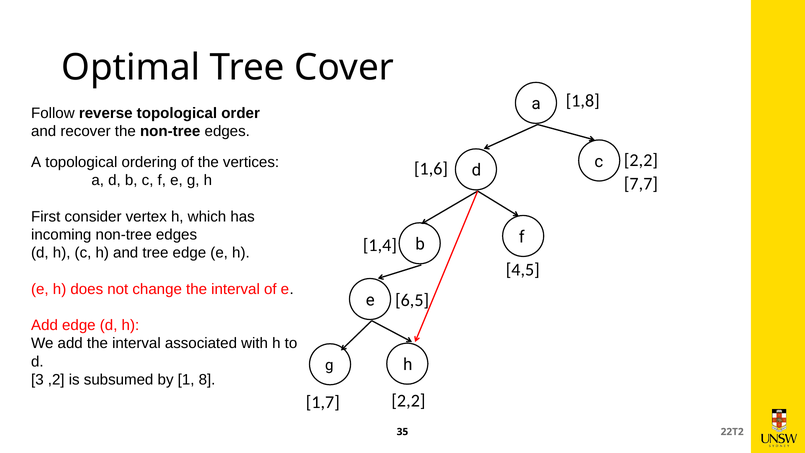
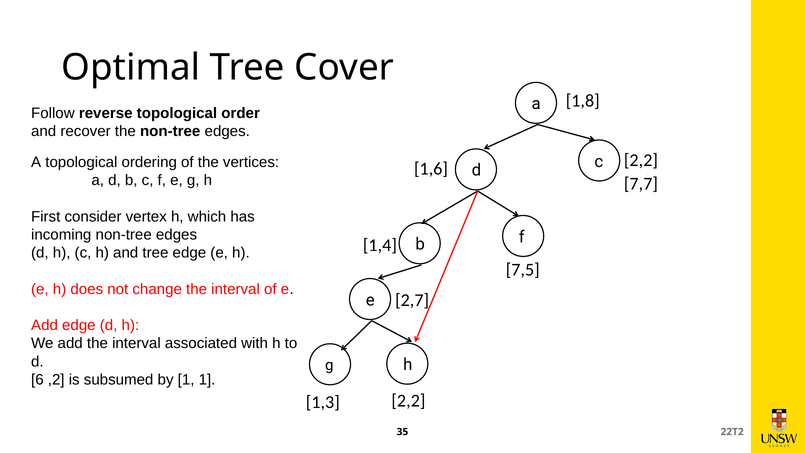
4,5: 4,5 -> 7,5
6,5: 6,5 -> 2,7
3: 3 -> 6
1 8: 8 -> 1
1,7: 1,7 -> 1,3
